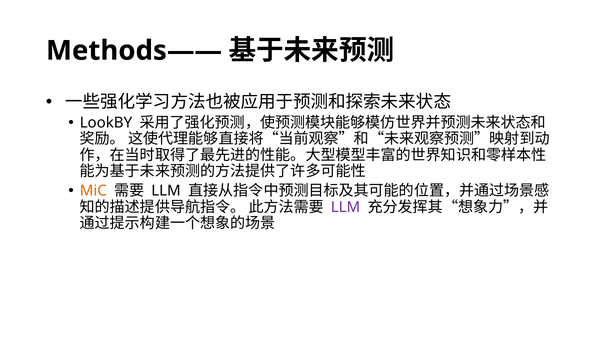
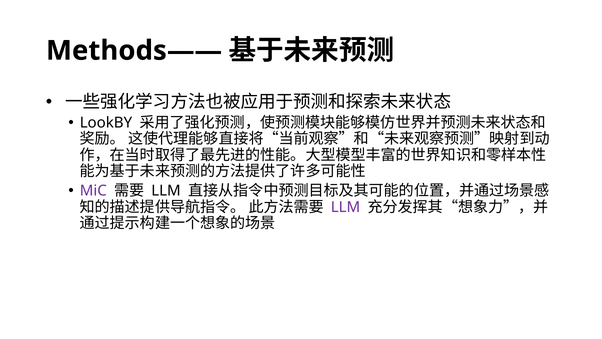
MiC colour: orange -> purple
